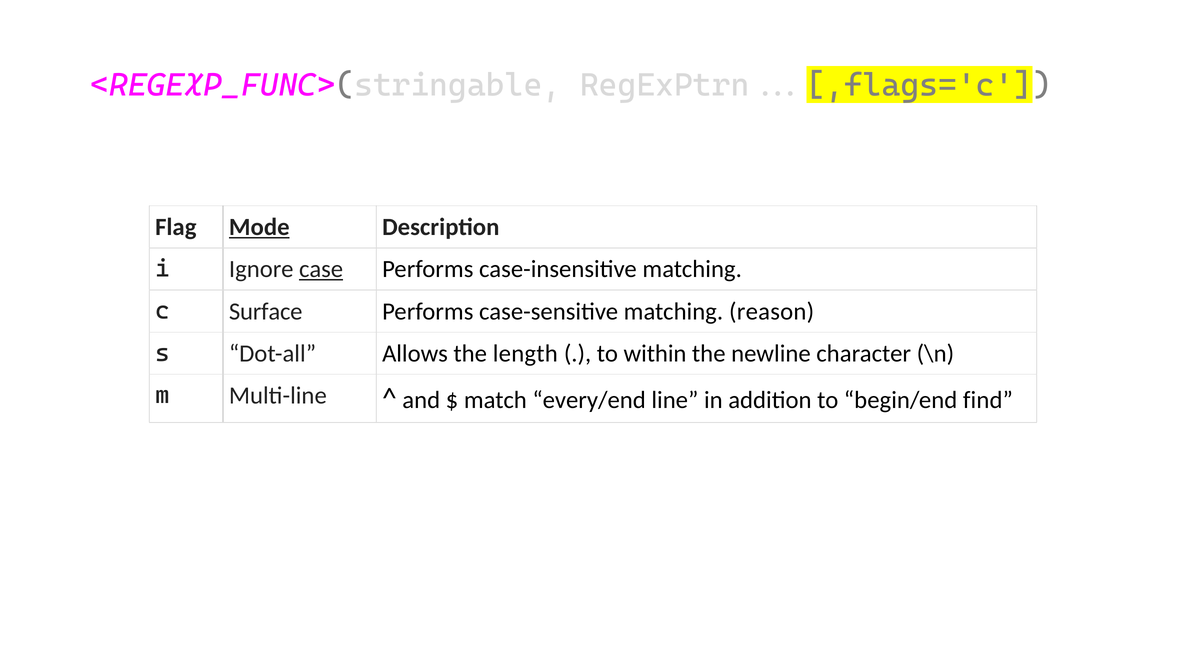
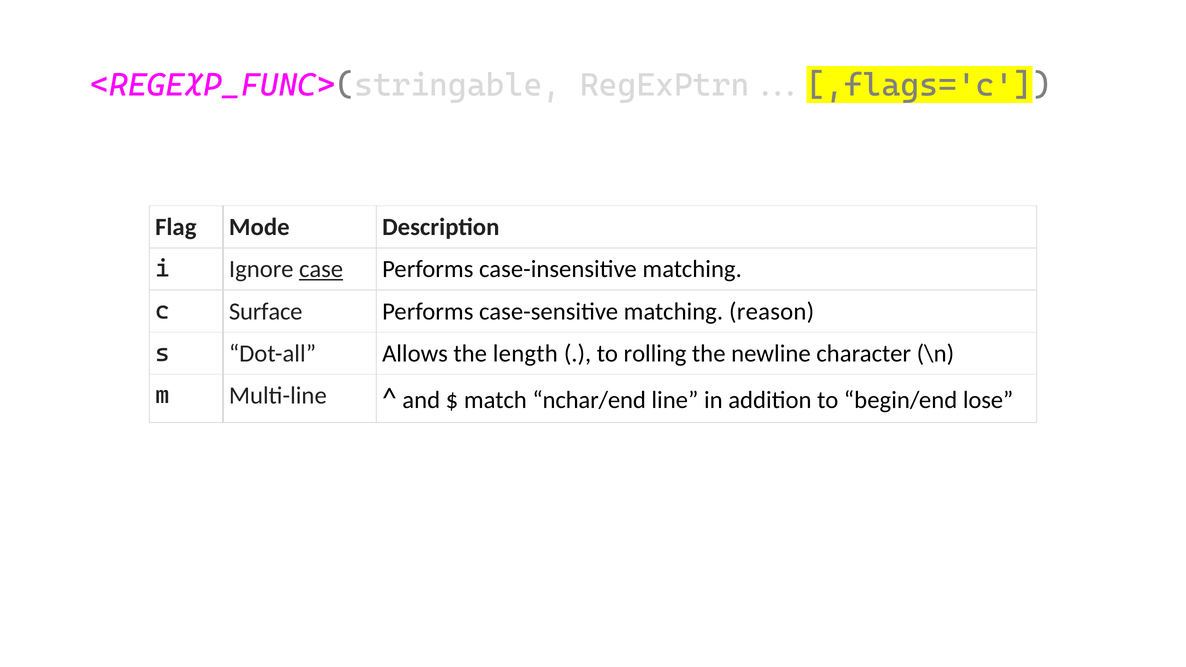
Mode underline: present -> none
within: within -> rolling
every/end: every/end -> nchar/end
find: find -> lose
